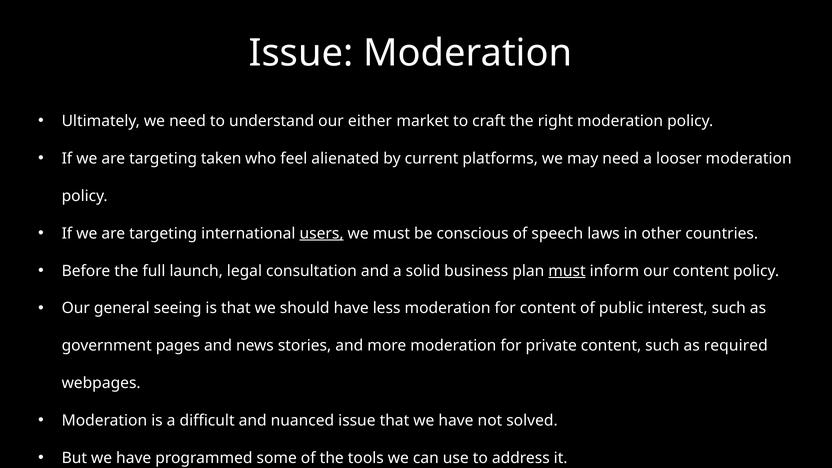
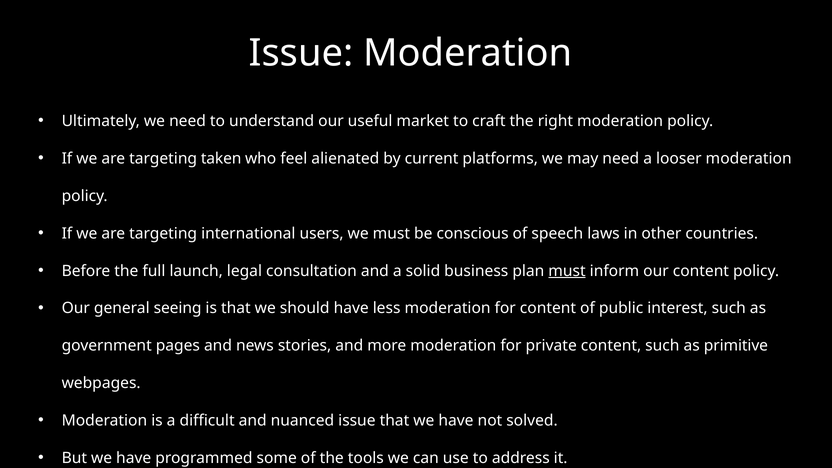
either: either -> useful
users underline: present -> none
required: required -> primitive
